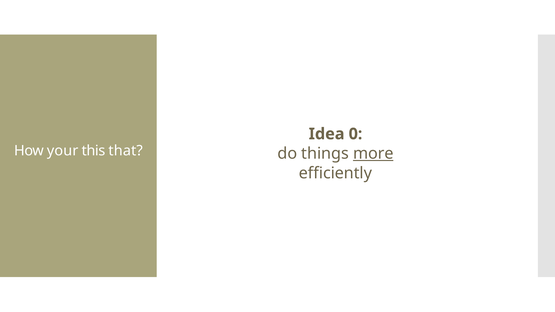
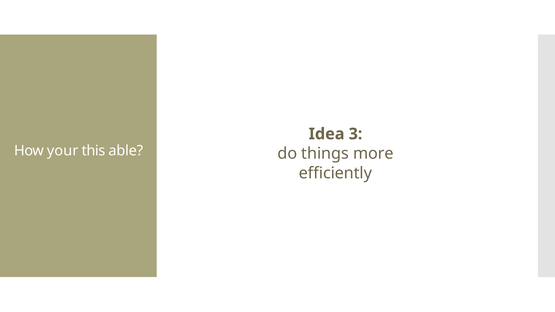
0: 0 -> 3
that: that -> able
more underline: present -> none
